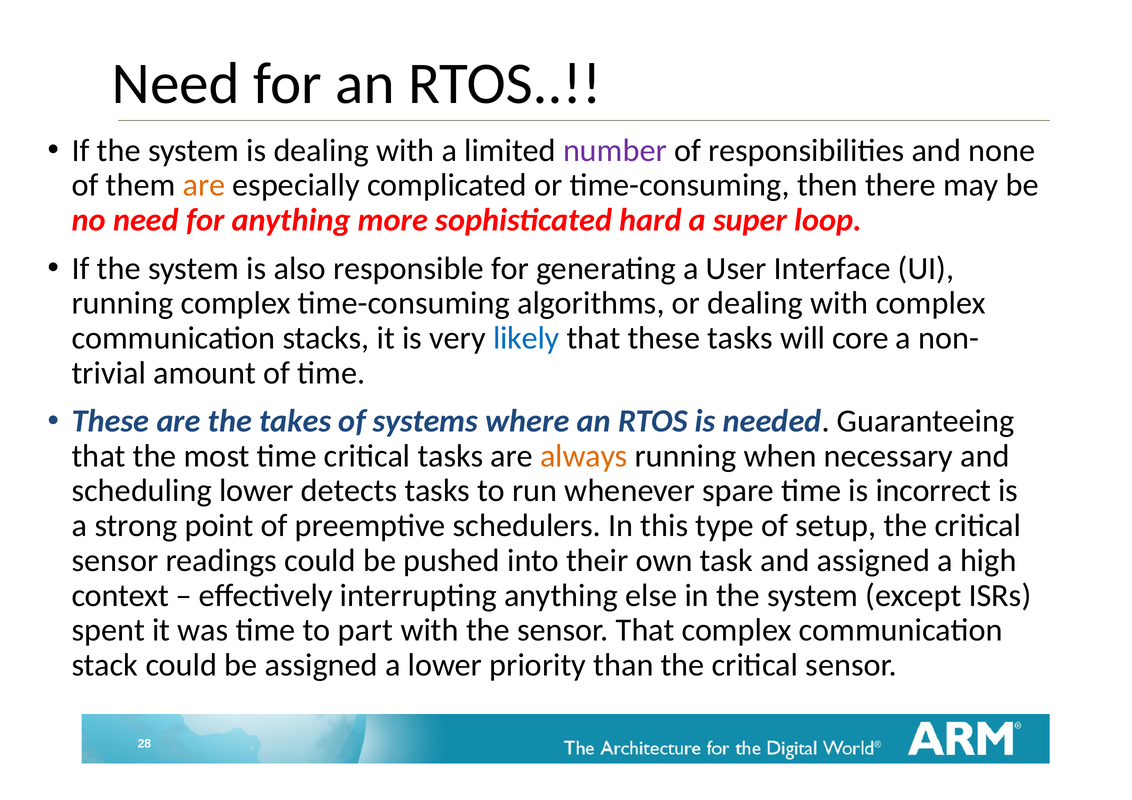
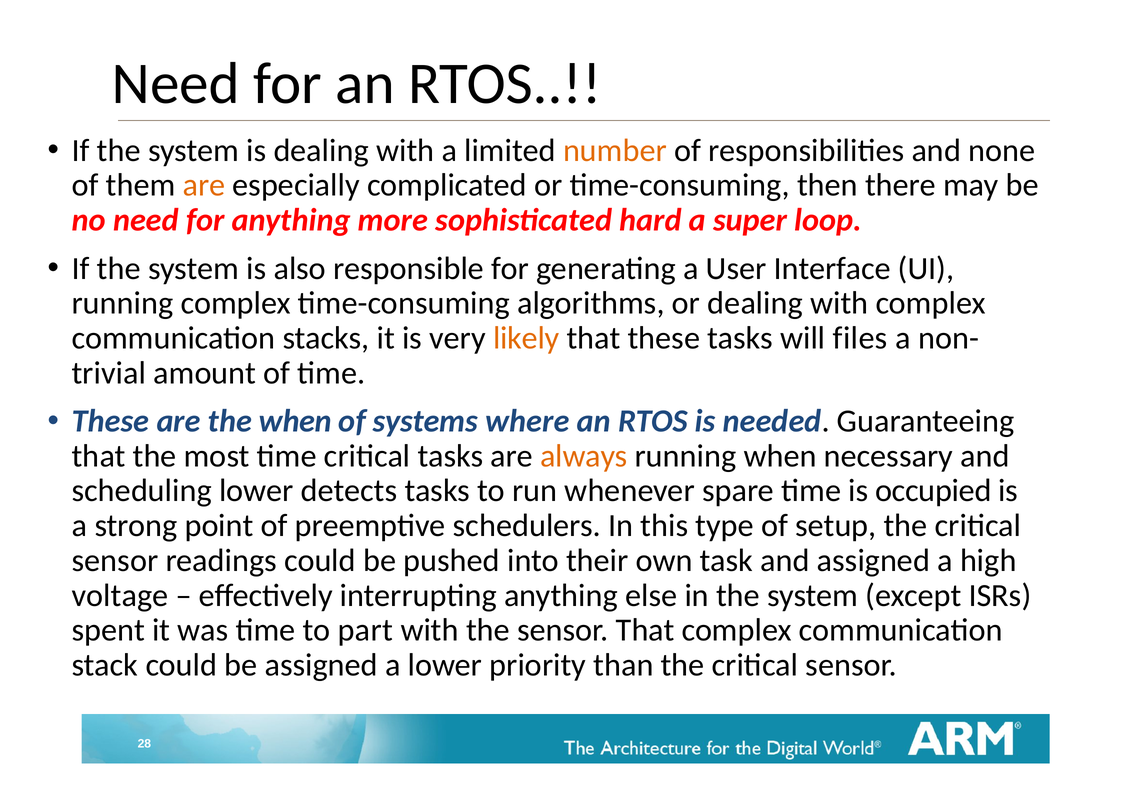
number colour: purple -> orange
likely colour: blue -> orange
core: core -> files
the takes: takes -> when
incorrect: incorrect -> occupied
context: context -> voltage
